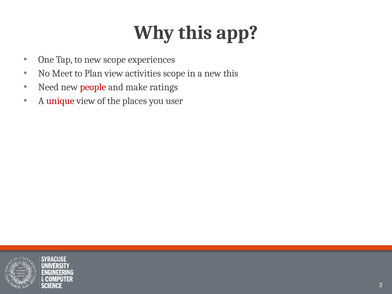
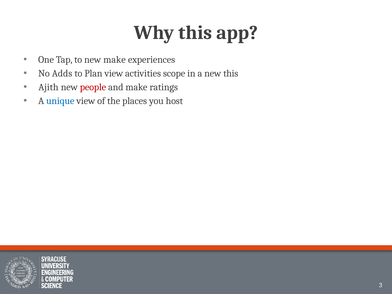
new scope: scope -> make
Meet: Meet -> Adds
Need: Need -> Ajith
unique colour: red -> blue
user: user -> host
